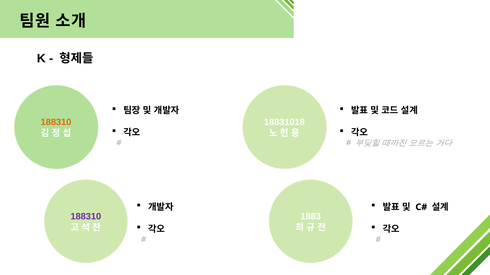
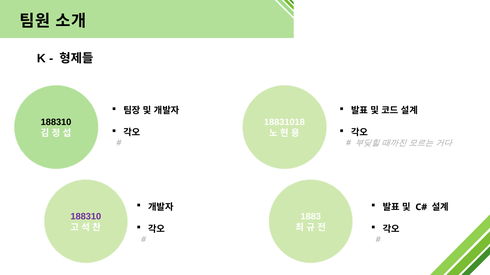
188310 at (56, 123) colour: orange -> black
